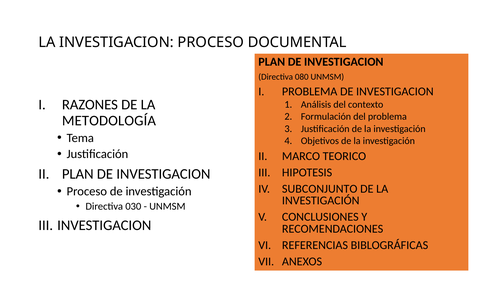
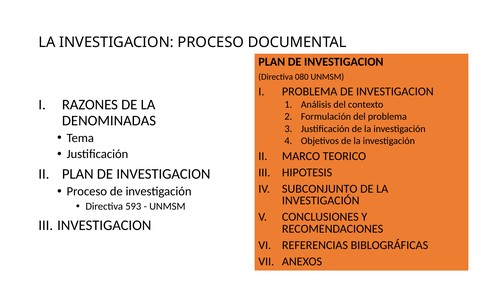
METODOLOGÍA: METODOLOGÍA -> DENOMINADAS
030: 030 -> 593
